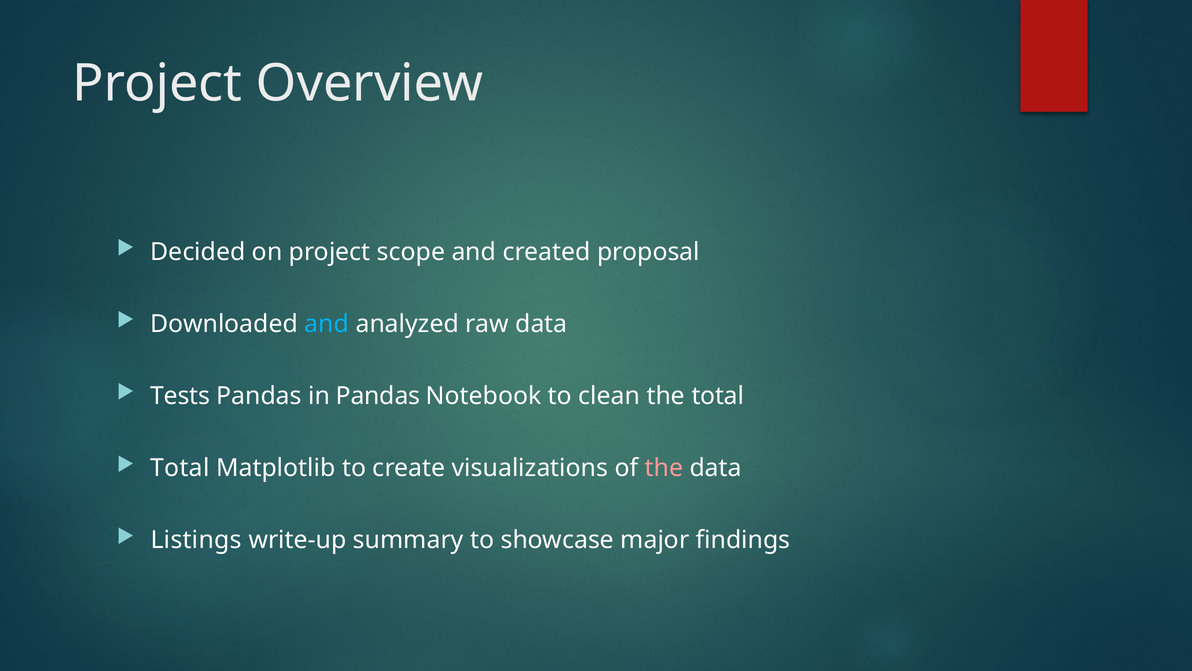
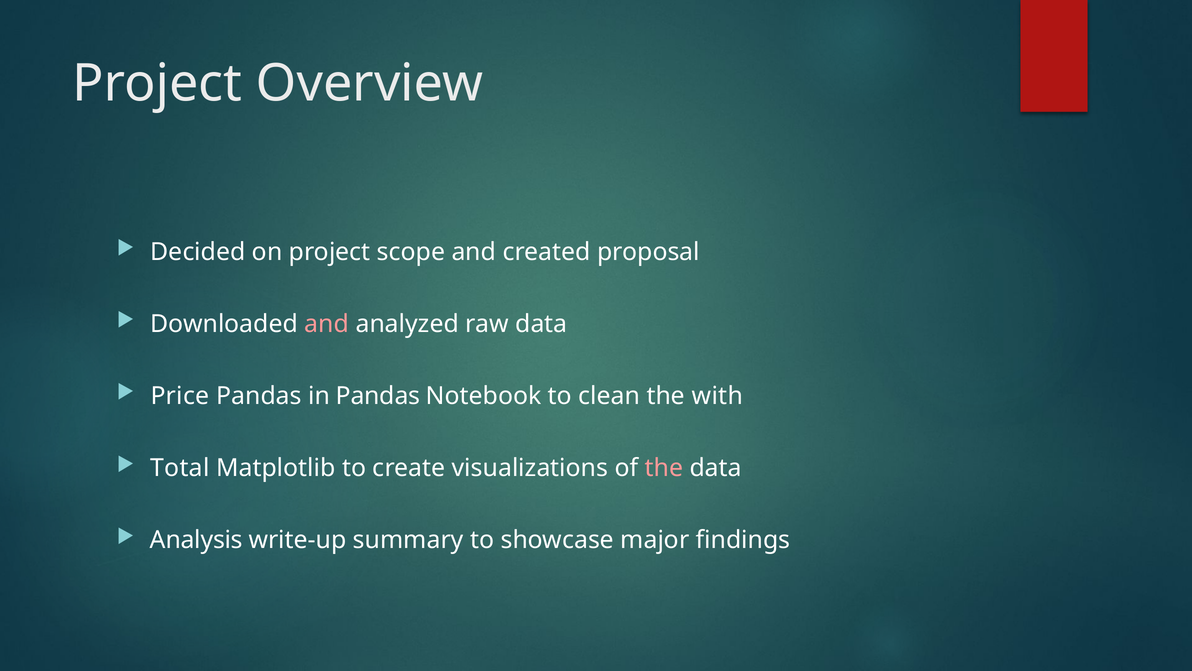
and at (327, 324) colour: light blue -> pink
Tests: Tests -> Price
the total: total -> with
Listings: Listings -> Analysis
